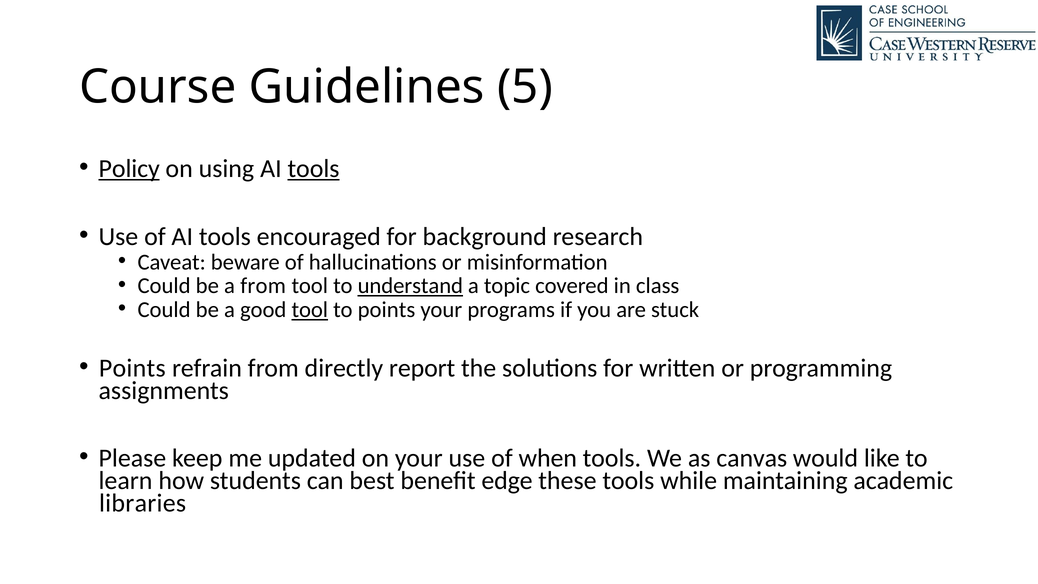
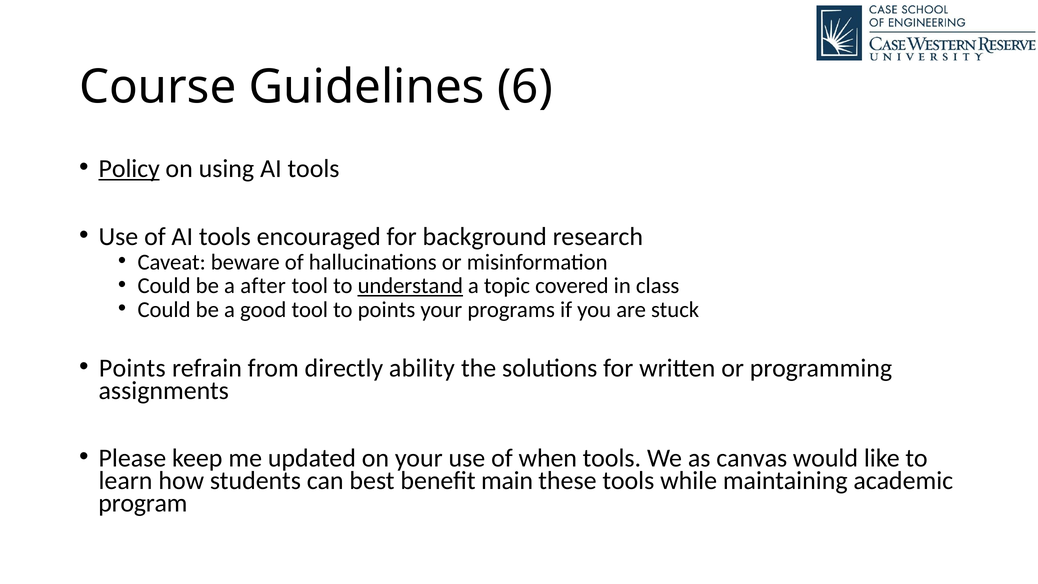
5: 5 -> 6
tools at (313, 169) underline: present -> none
a from: from -> after
tool at (310, 310) underline: present -> none
report: report -> ability
edge: edge -> main
libraries: libraries -> program
